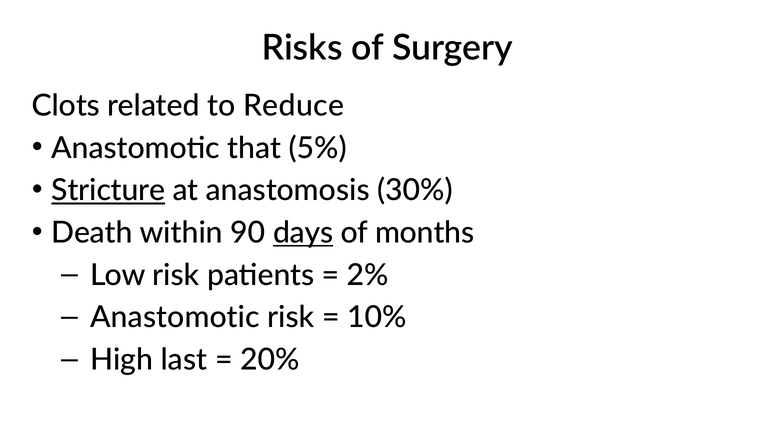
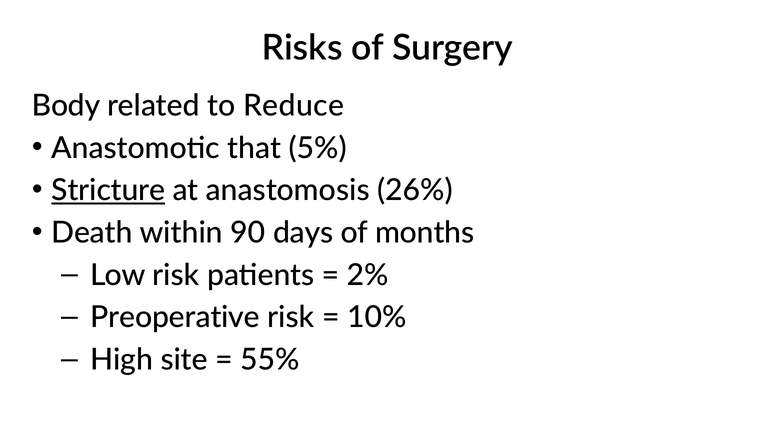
Clots: Clots -> Body
30%: 30% -> 26%
days underline: present -> none
Anastomotic at (175, 317): Anastomotic -> Preoperative
last: last -> site
20%: 20% -> 55%
